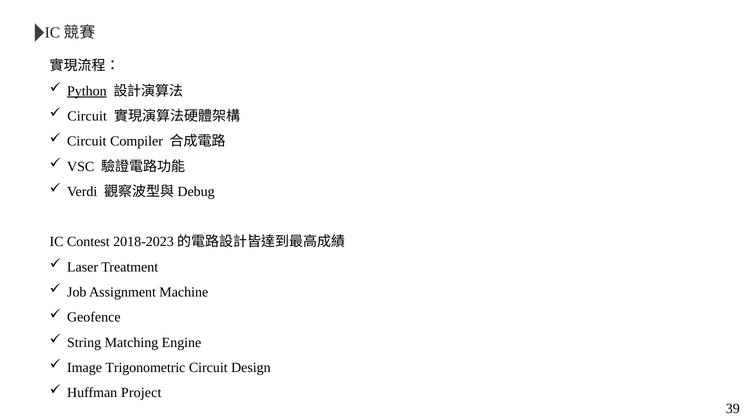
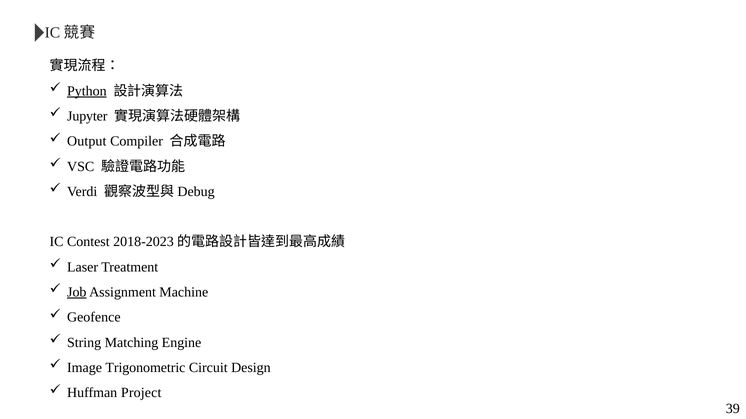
Circuit at (87, 116): Circuit -> Jupyter
Circuit at (87, 141): Circuit -> Output
Job underline: none -> present
